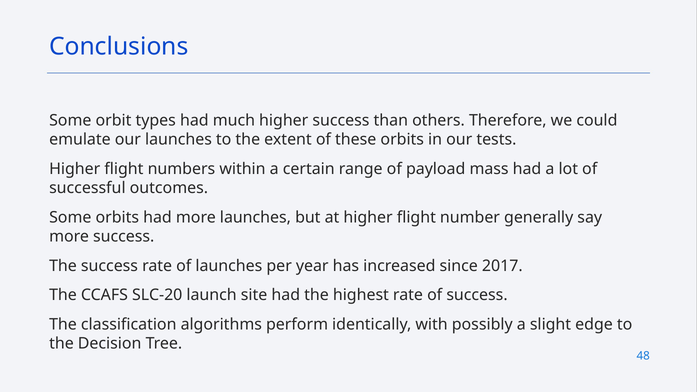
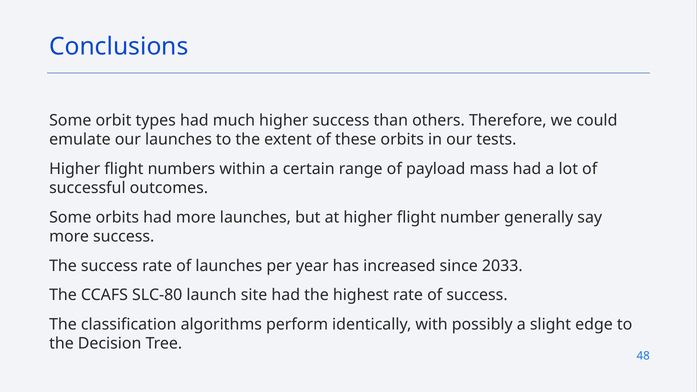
2017: 2017 -> 2033
SLC-20: SLC-20 -> SLC-80
